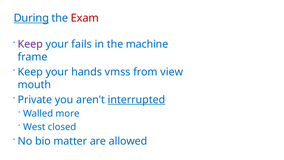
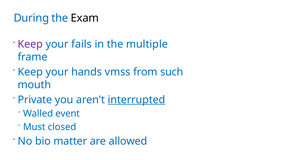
During underline: present -> none
Exam colour: red -> black
machine: machine -> multiple
view: view -> such
more: more -> event
West: West -> Must
